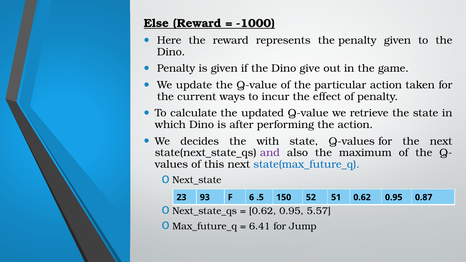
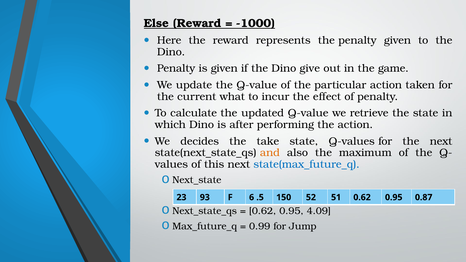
ways: ways -> what
with: with -> take
and colour: purple -> orange
5.57: 5.57 -> 4.09
6.41: 6.41 -> 0.99
